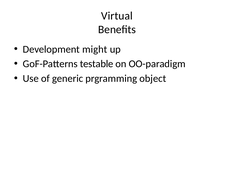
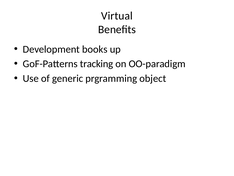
might: might -> books
testable: testable -> tracking
